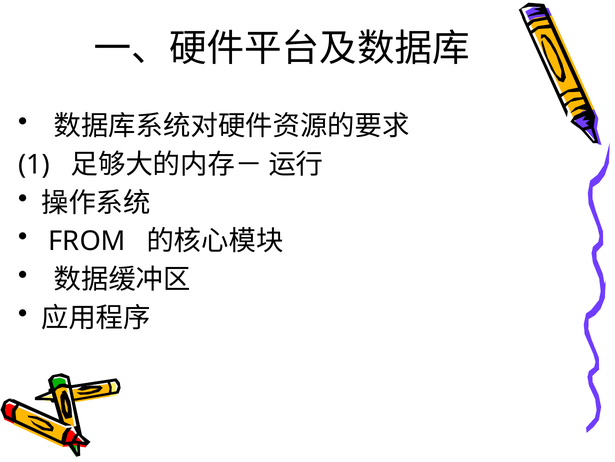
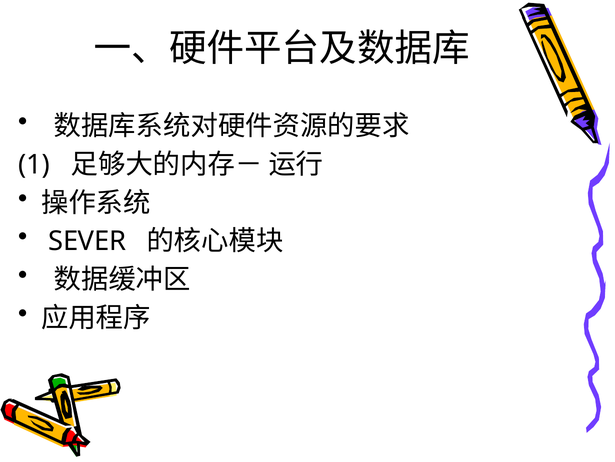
FROM: FROM -> SEVER
